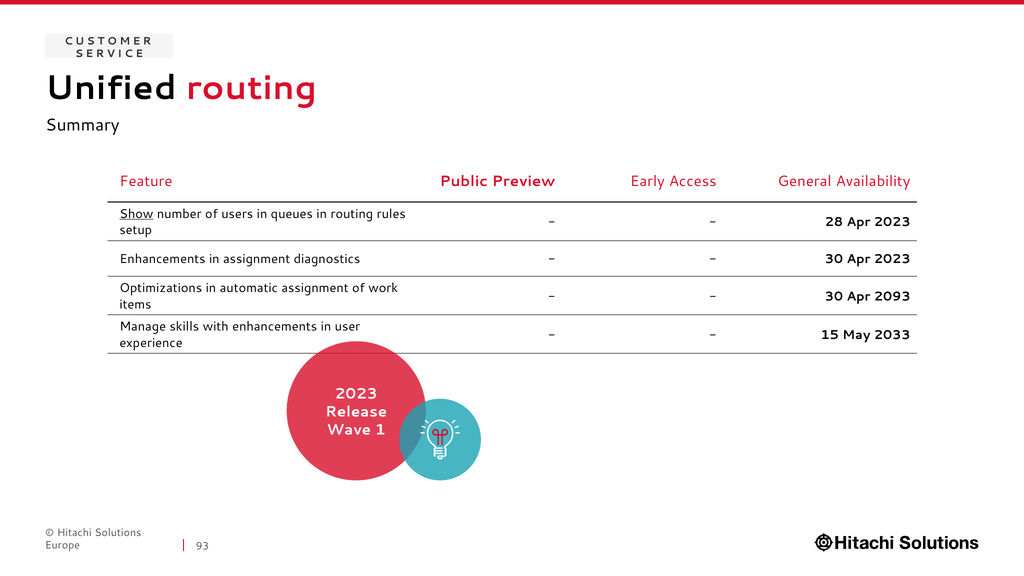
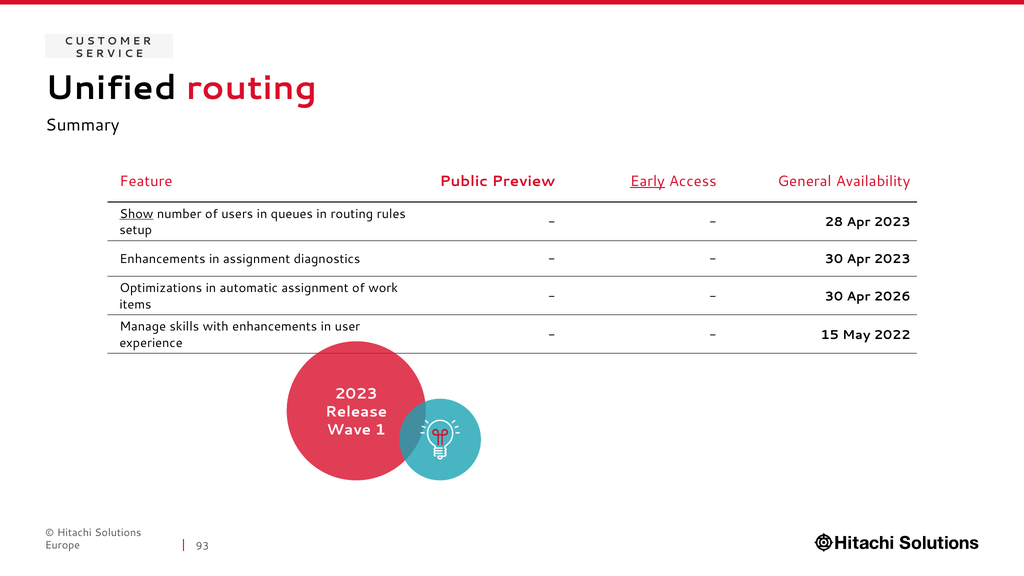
Early underline: none -> present
2093: 2093 -> 2026
2033: 2033 -> 2022
